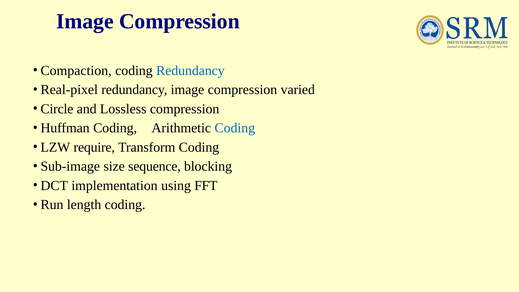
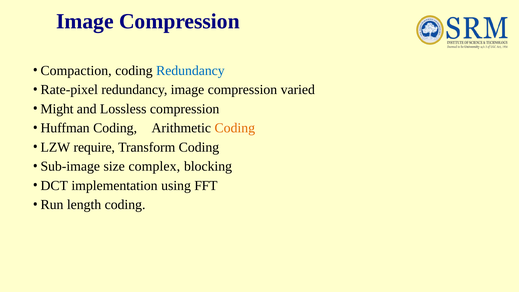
Real-pixel: Real-pixel -> Rate-pixel
Circle: Circle -> Might
Coding at (235, 128) colour: blue -> orange
sequence: sequence -> complex
